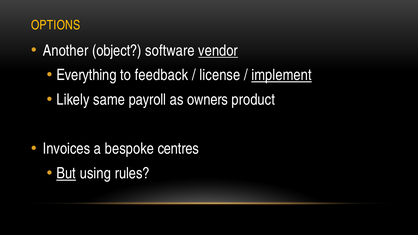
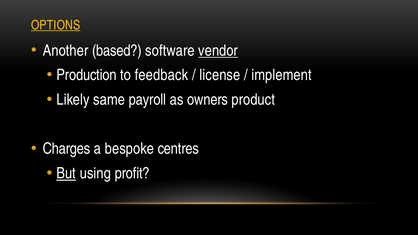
OPTIONS underline: none -> present
object: object -> based
Everything: Everything -> Production
implement underline: present -> none
Invoices: Invoices -> Charges
rules: rules -> profit
